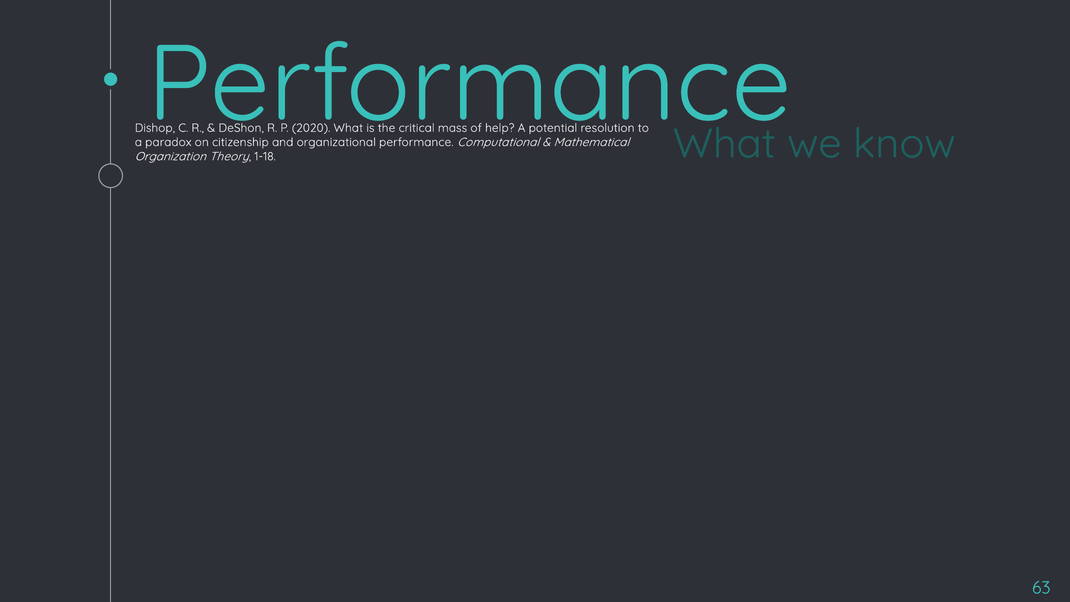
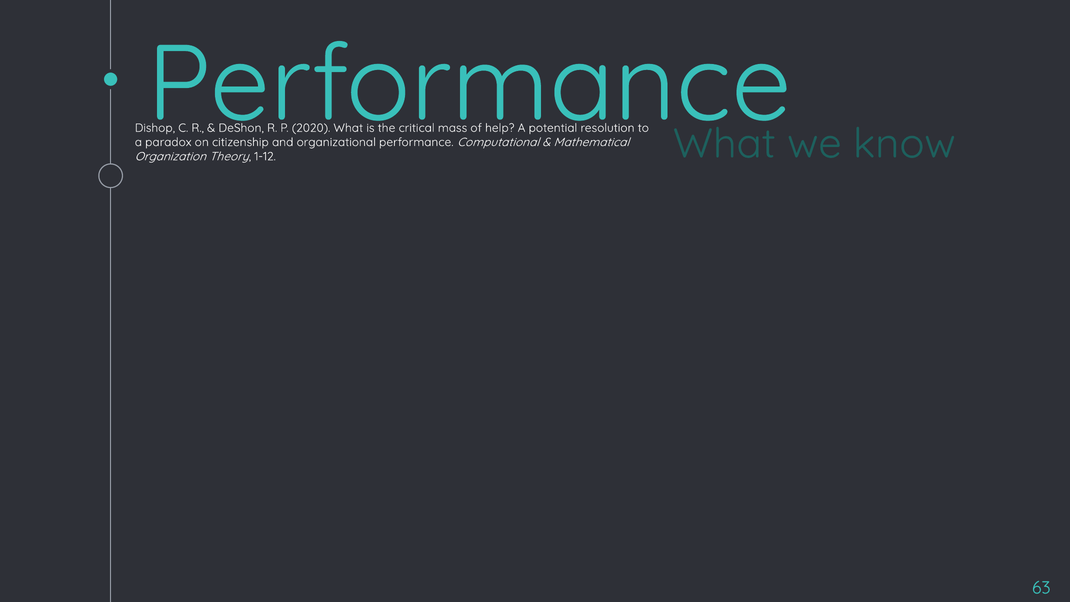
1-18: 1-18 -> 1-12
